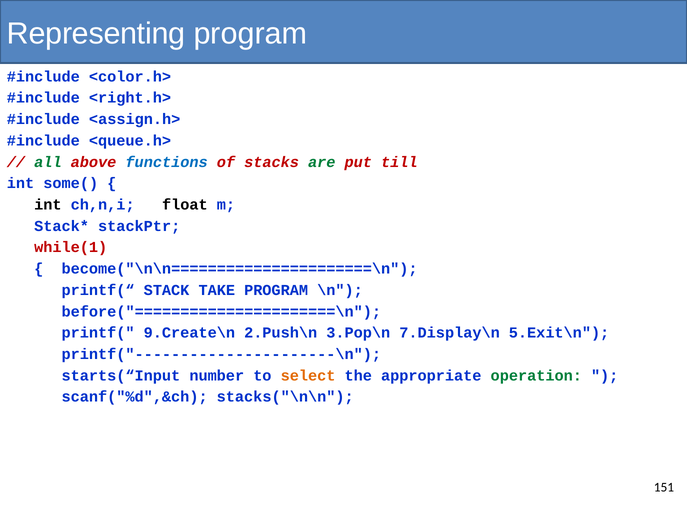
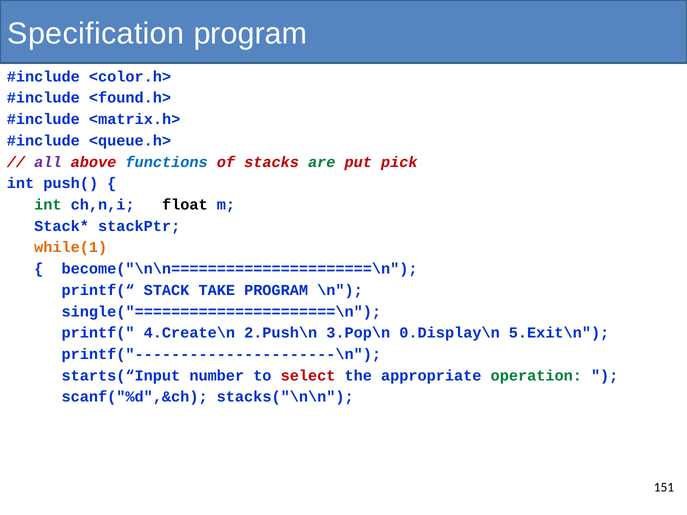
Representing: Representing -> Specification
<right.h>: <right.h> -> <found.h>
<assign.h>: <assign.h> -> <matrix.h>
all colour: green -> purple
till: till -> pick
some(: some( -> push(
int at (48, 205) colour: black -> green
while(1 colour: red -> orange
before("======================\n: before("======================\n -> single("======================\n
9.Create\n: 9.Create\n -> 4.Create\n
7.Display\n: 7.Display\n -> 0.Display\n
select colour: orange -> red
